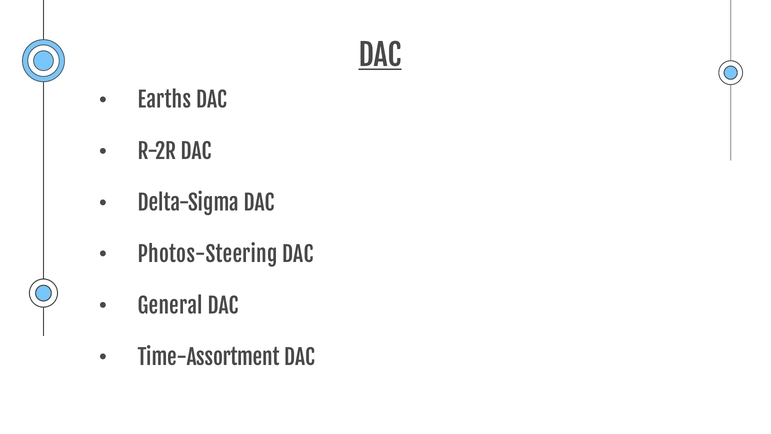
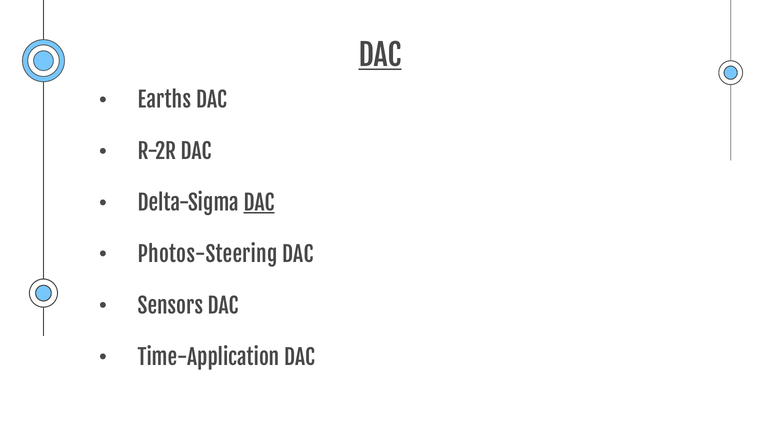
DAC at (259, 204) underline: none -> present
General: General -> Sensors
Time-Assortment: Time-Assortment -> Time-Application
